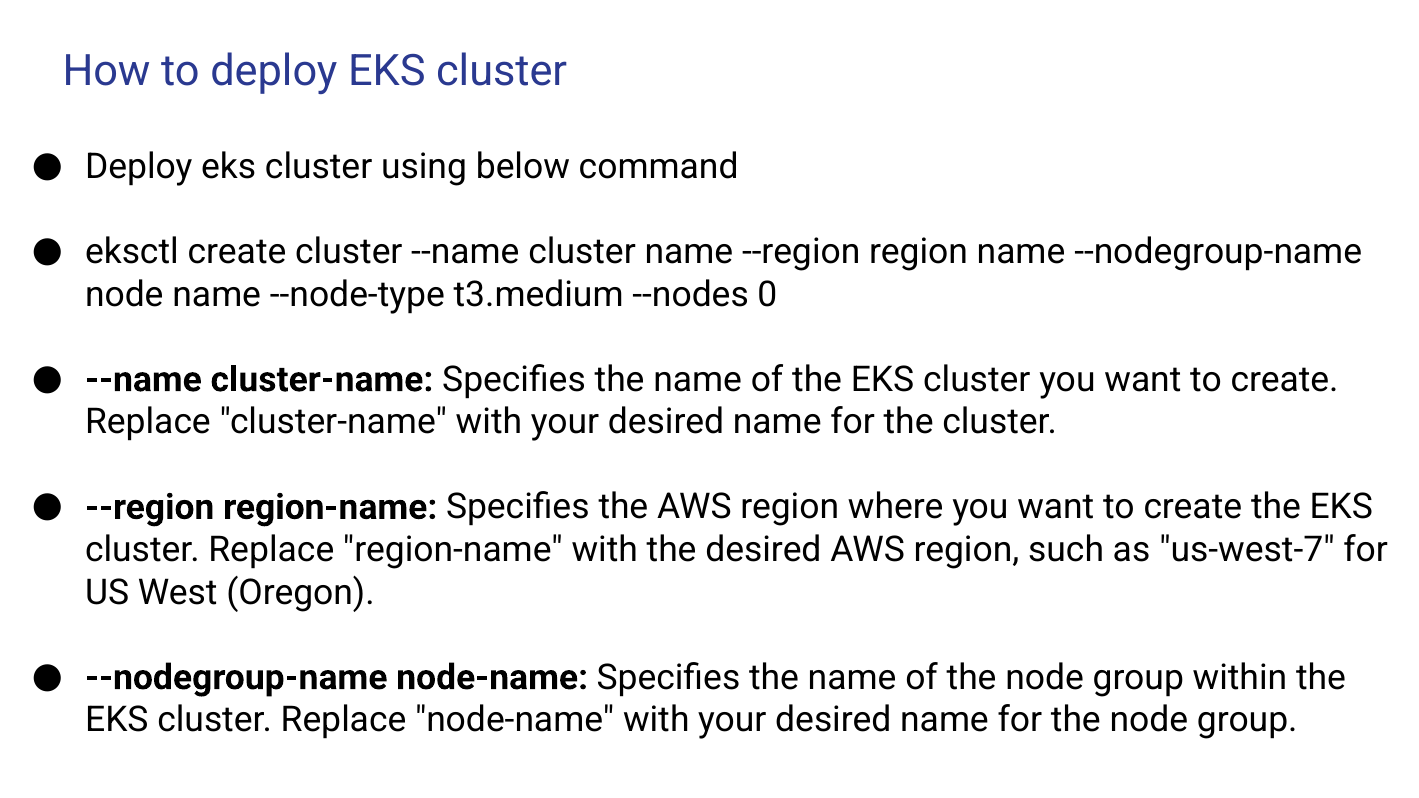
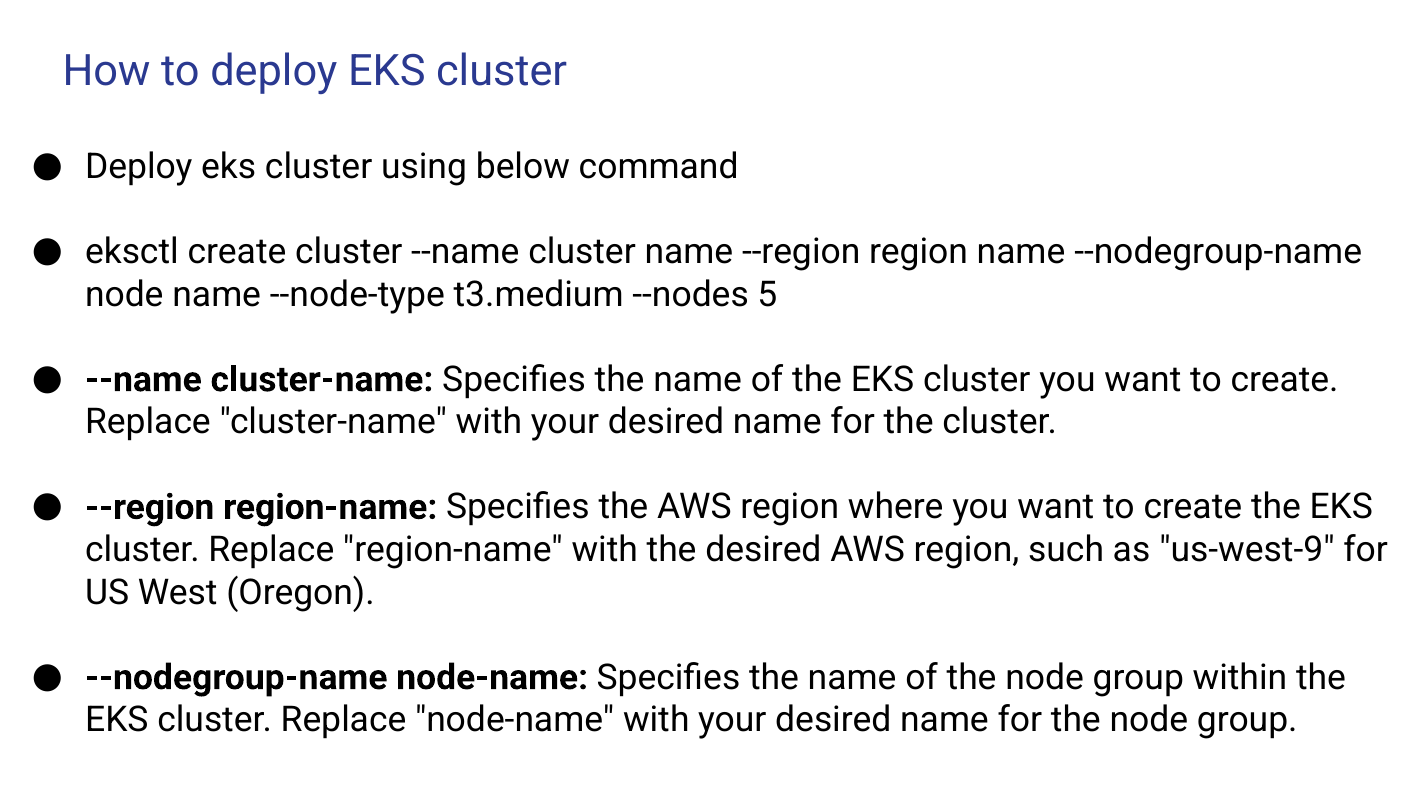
0: 0 -> 5
us-west-7: us-west-7 -> us-west-9
